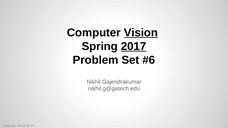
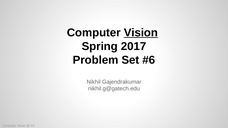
2017 underline: present -> none
